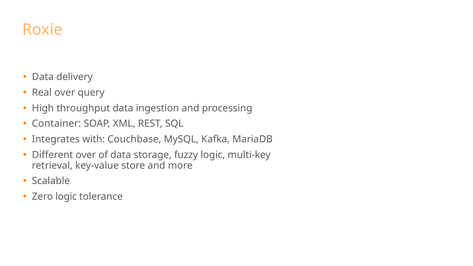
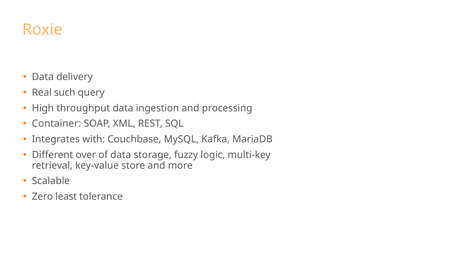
Real over: over -> such
Zero logic: logic -> least
